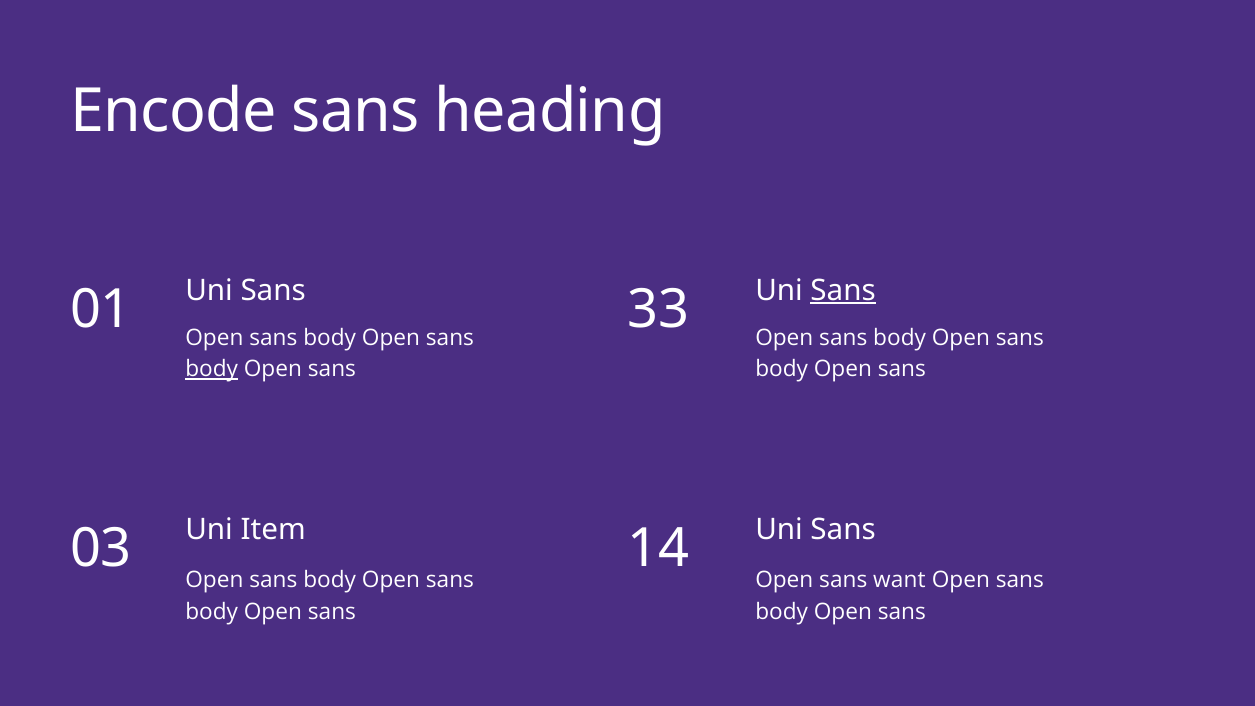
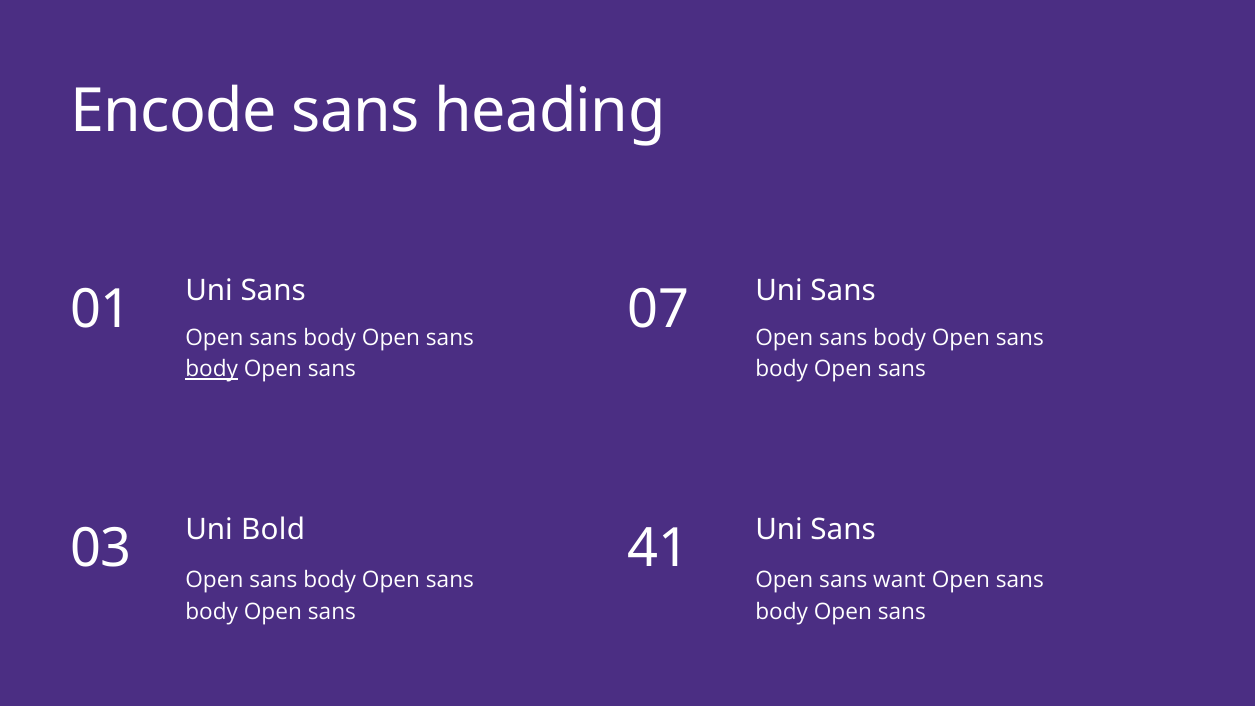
Sans at (843, 290) underline: present -> none
33: 33 -> 07
Item: Item -> Bold
14: 14 -> 41
